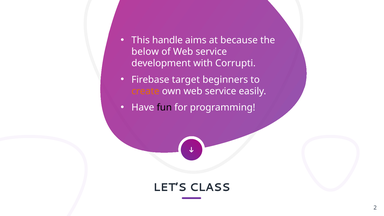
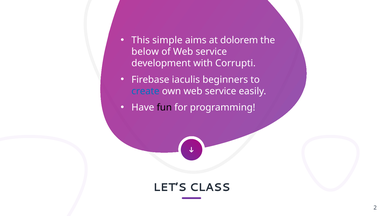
handle: handle -> simple
because: because -> dolorem
target: target -> iaculis
create colour: orange -> blue
